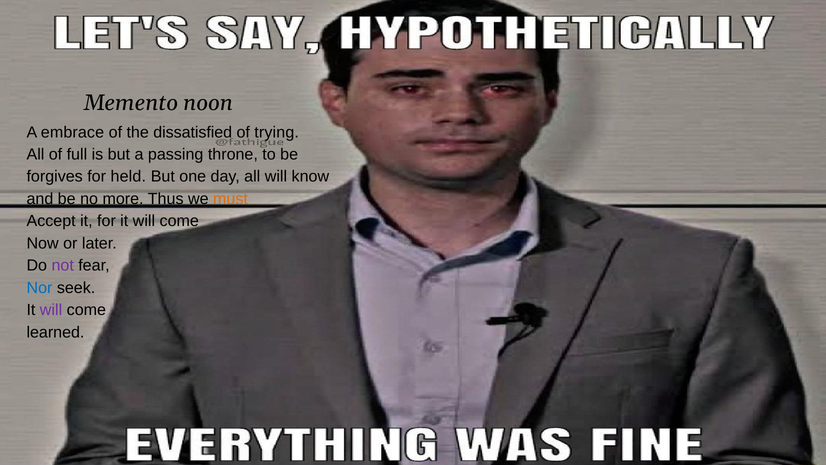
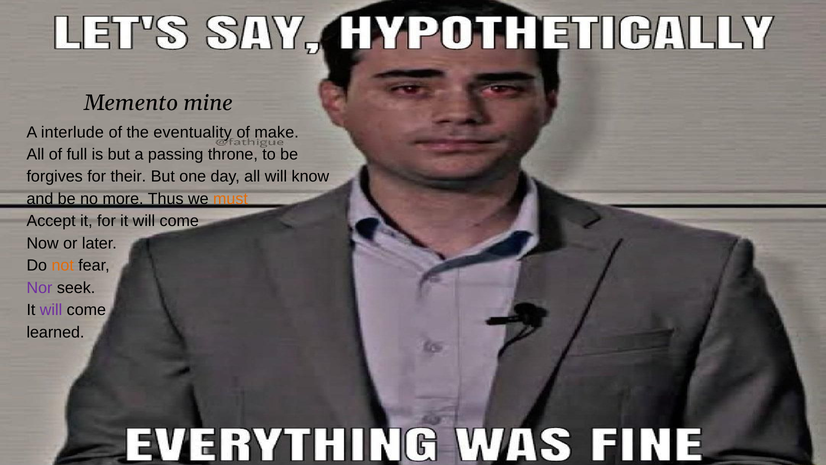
noon: noon -> mine
embrace: embrace -> interlude
dissatisfied: dissatisfied -> eventuality
trying: trying -> make
held: held -> their
not colour: purple -> orange
Nor colour: blue -> purple
